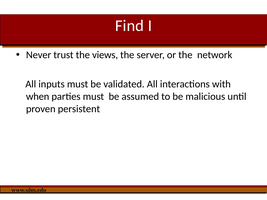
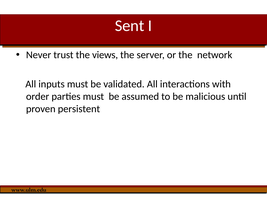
Find: Find -> Sent
when: when -> order
